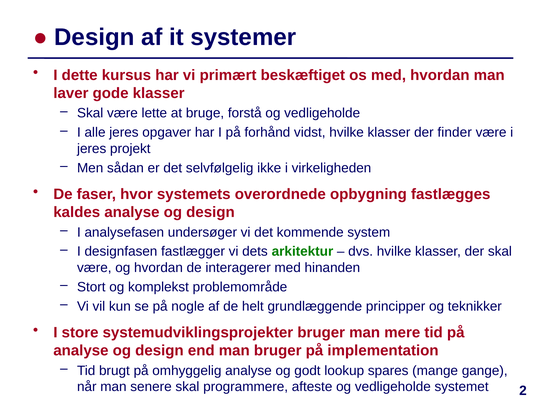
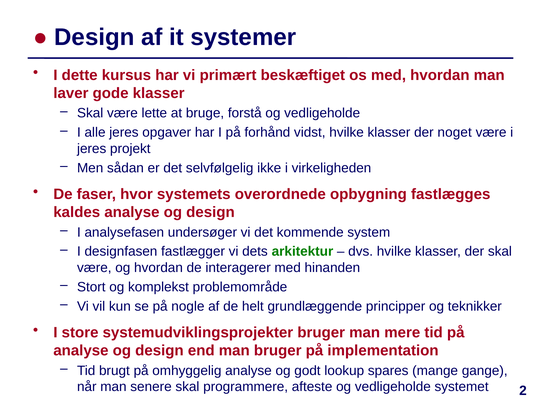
finder: finder -> noget
